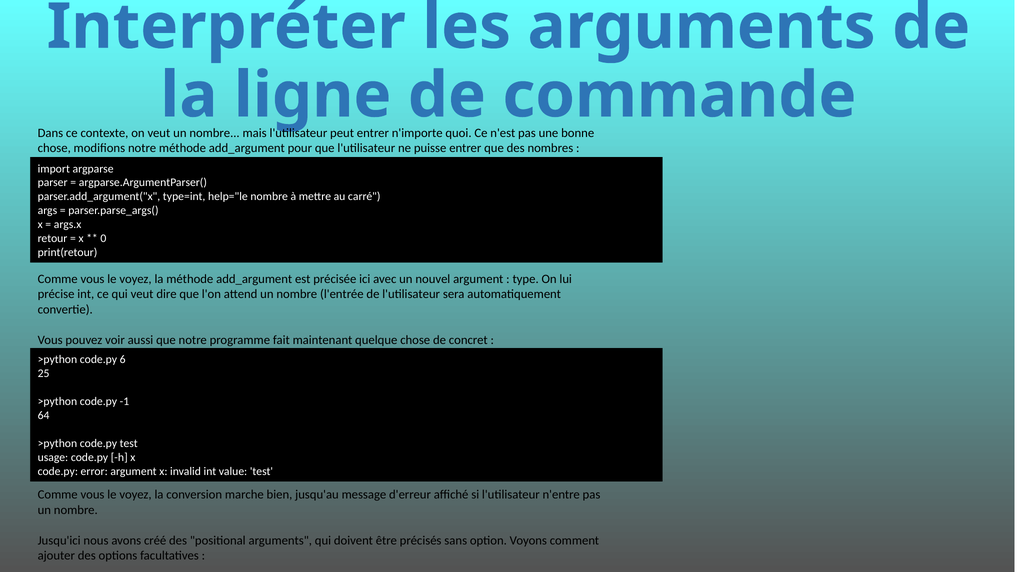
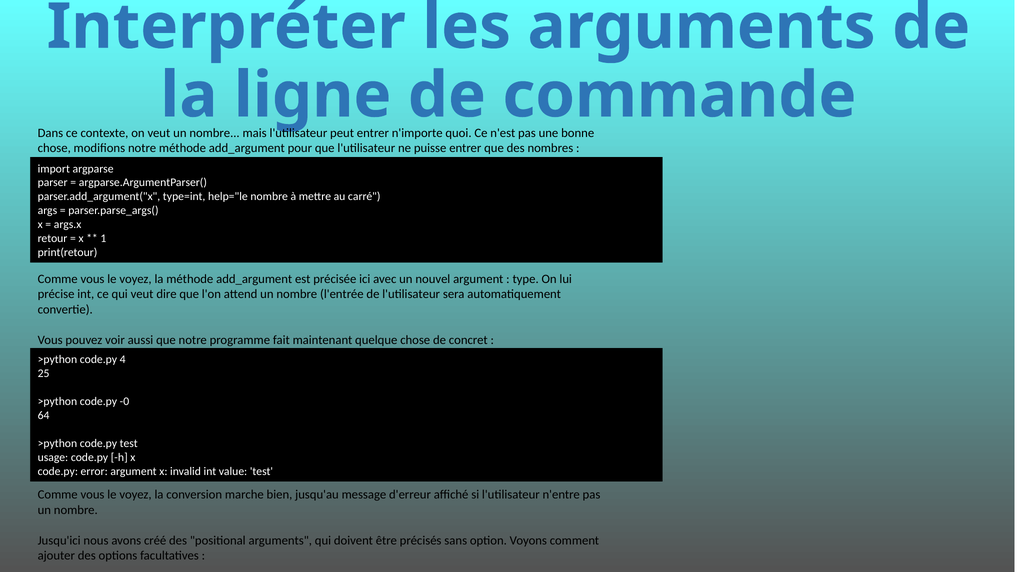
0: 0 -> 1
6: 6 -> 4
-1: -1 -> -0
